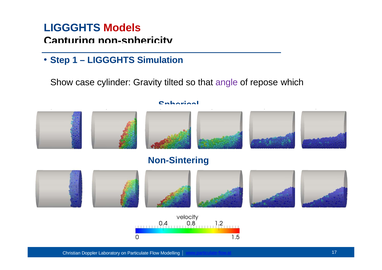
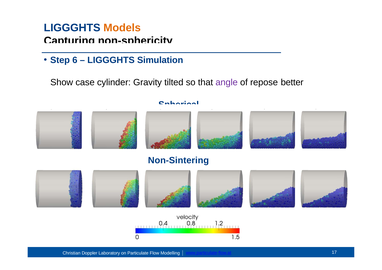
Models colour: red -> orange
1: 1 -> 6
which: which -> better
